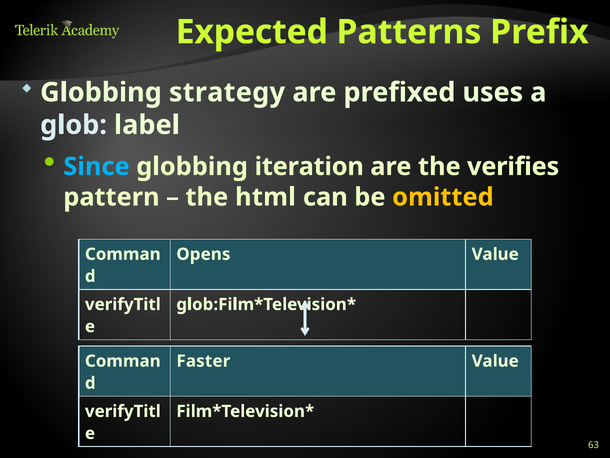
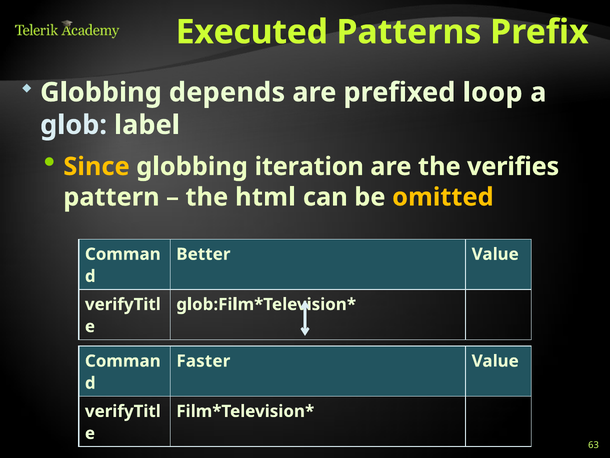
Expected: Expected -> Executed
strategy: strategy -> depends
uses: uses -> loop
Since colour: light blue -> yellow
Opens: Opens -> Better
